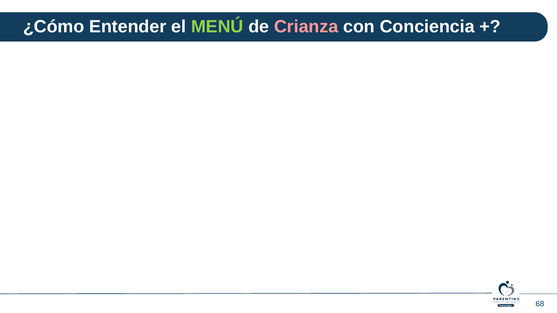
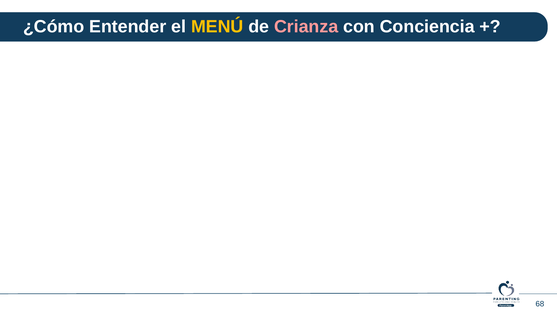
MENÚ colour: light green -> yellow
